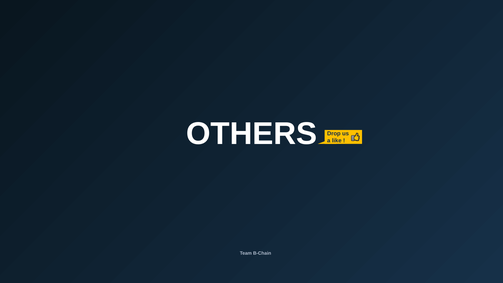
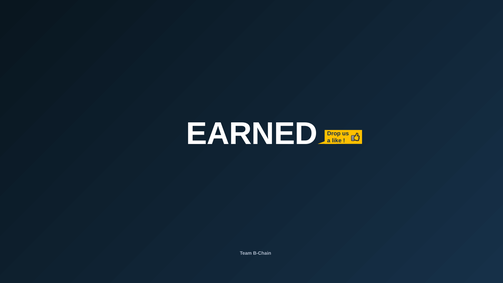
OTHERS: OTHERS -> EARNED
